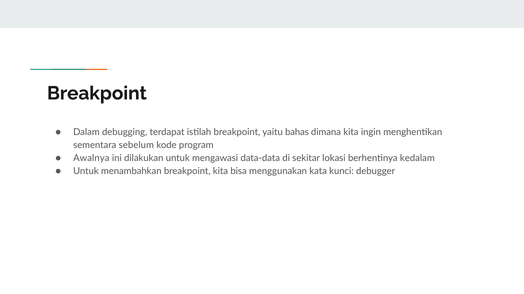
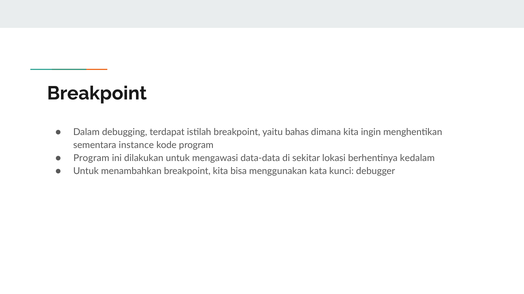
sebelum: sebelum -> instance
Awalnya at (91, 159): Awalnya -> Program
